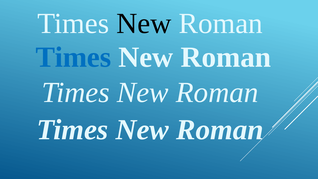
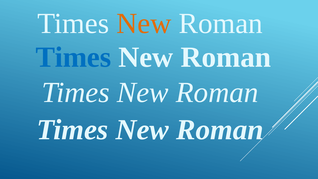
New at (144, 23) colour: black -> orange
